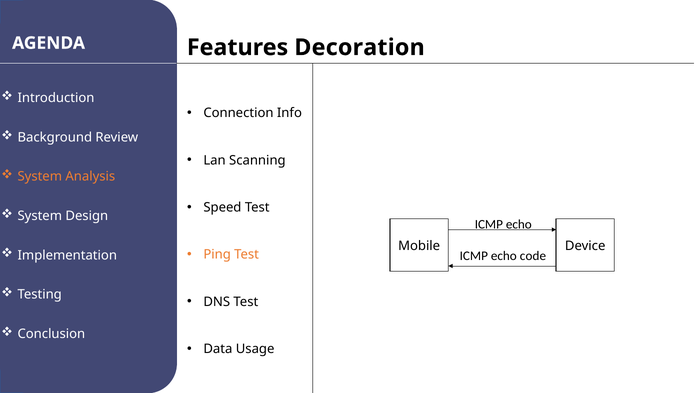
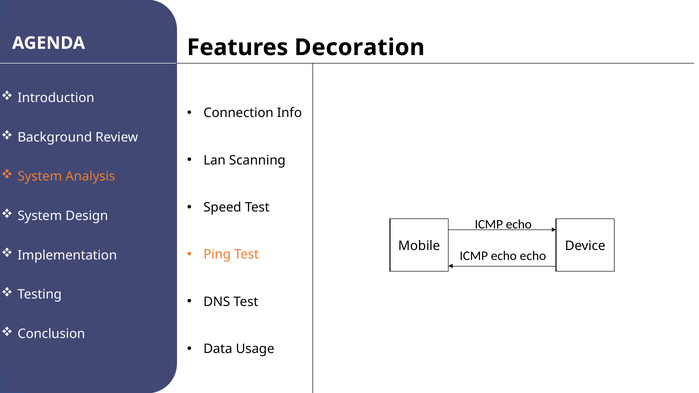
echo code: code -> echo
